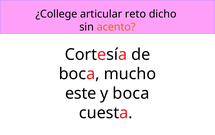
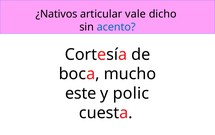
¿College: ¿College -> ¿Nativos
reto: reto -> vale
acento colour: orange -> blue
y boca: boca -> polic
